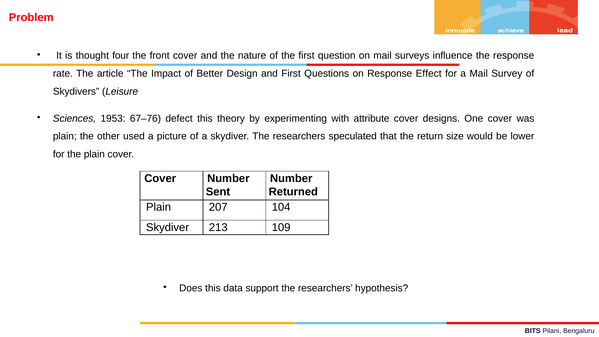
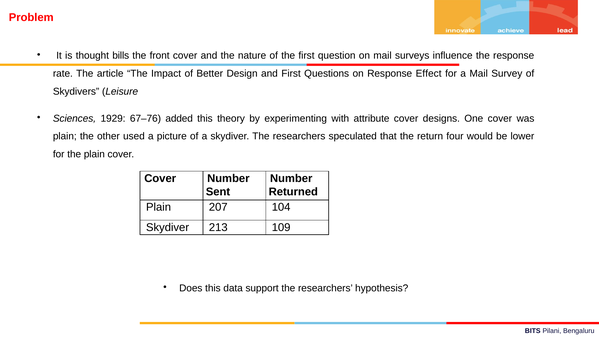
four: four -> bills
1953: 1953 -> 1929
defect: defect -> added
size: size -> four
